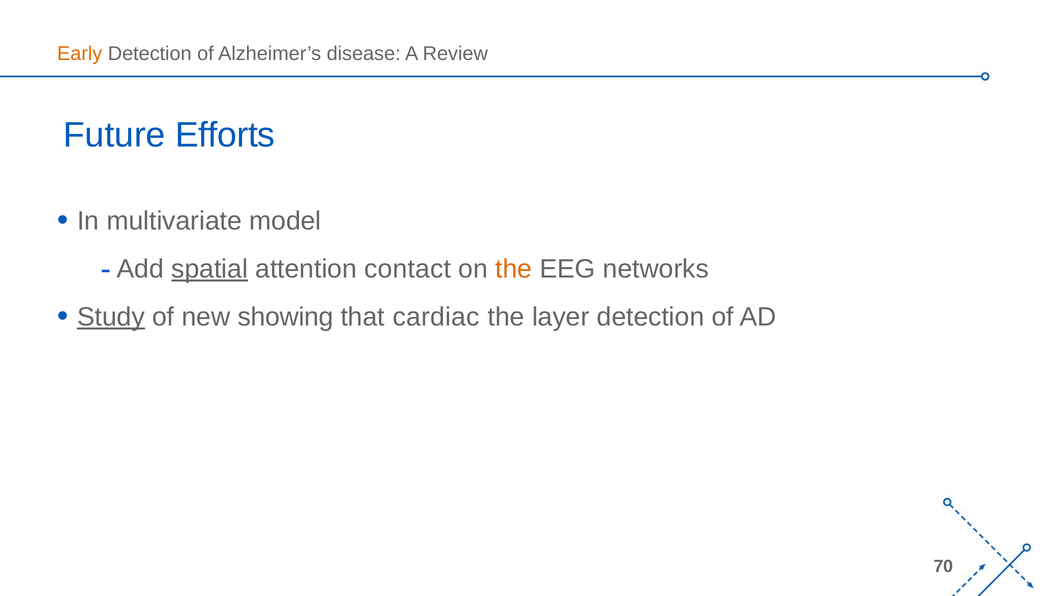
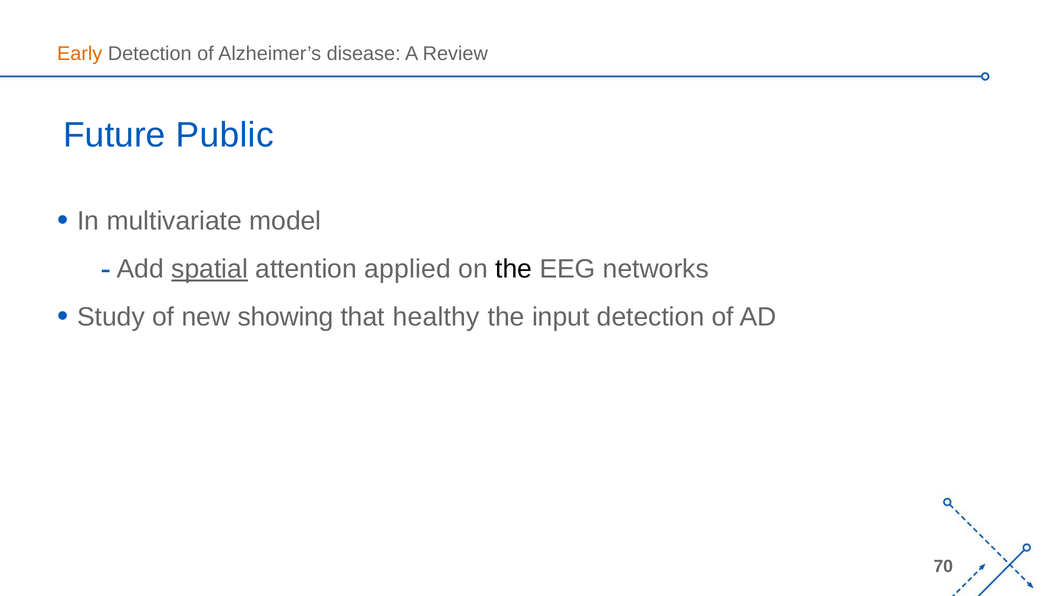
Efforts: Efforts -> Public
contact: contact -> applied
the at (514, 269) colour: orange -> black
Study underline: present -> none
cardiac: cardiac -> healthy
layer: layer -> input
